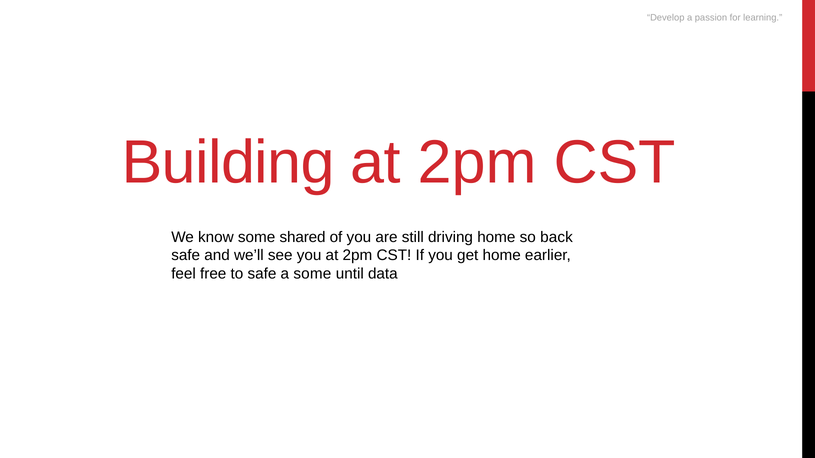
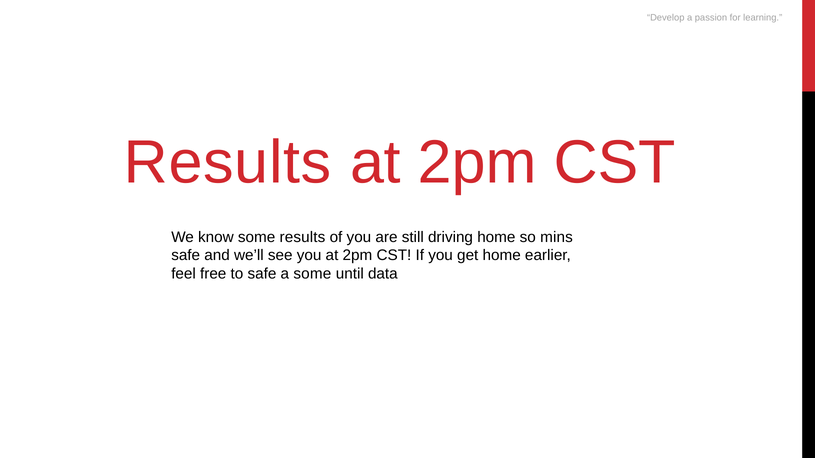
Building at (228, 163): Building -> Results
some shared: shared -> results
back: back -> mins
